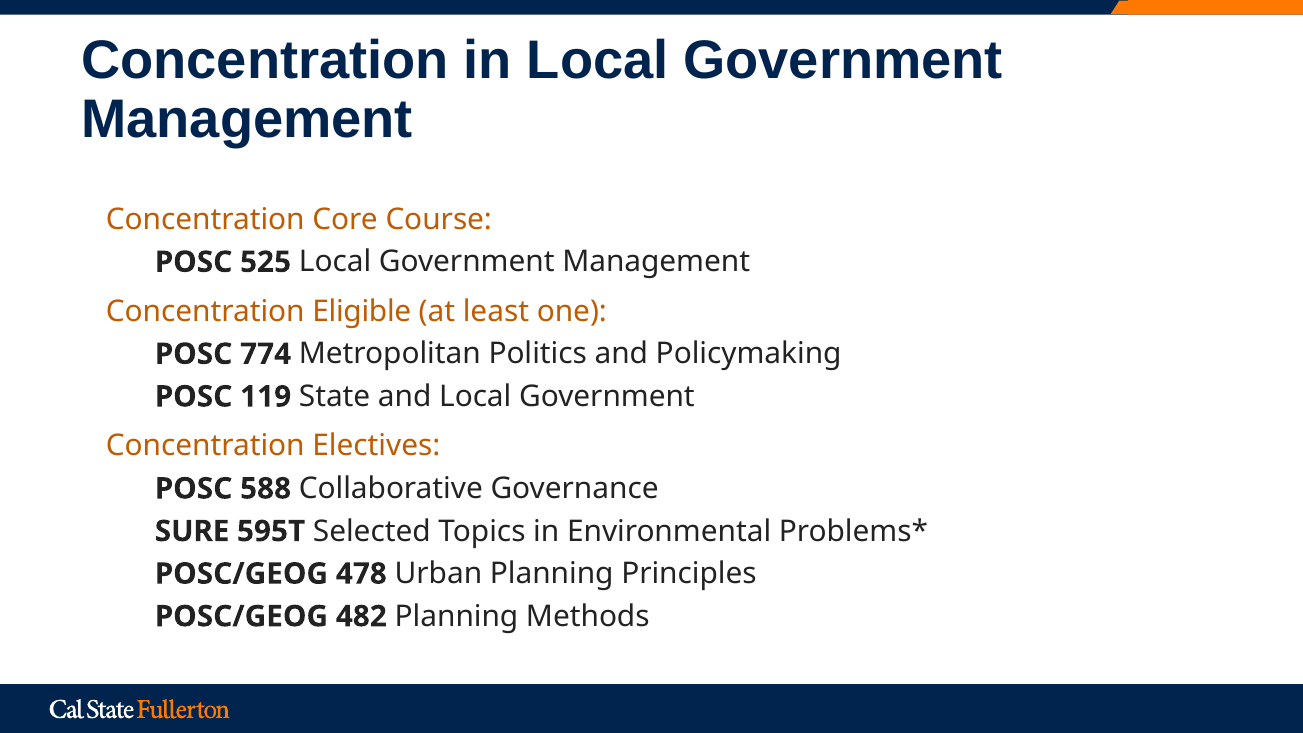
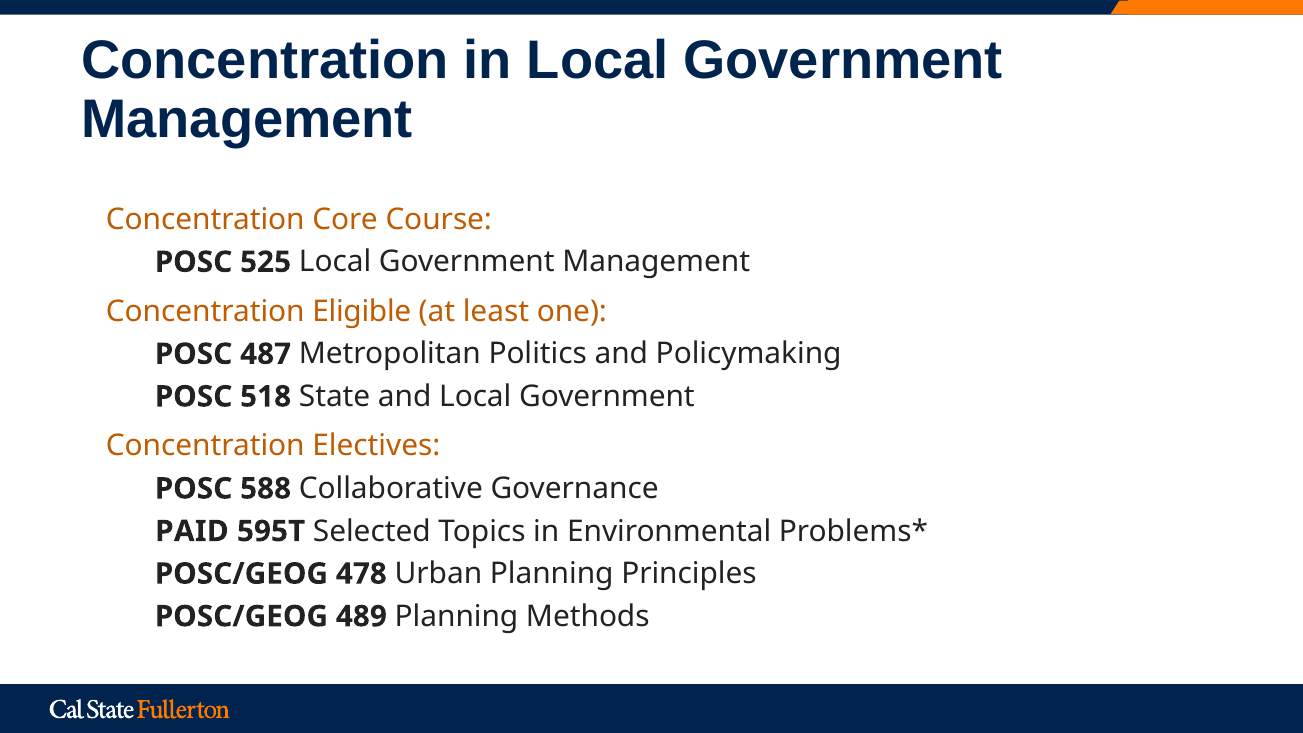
774: 774 -> 487
119: 119 -> 518
SURE: SURE -> PAID
482: 482 -> 489
